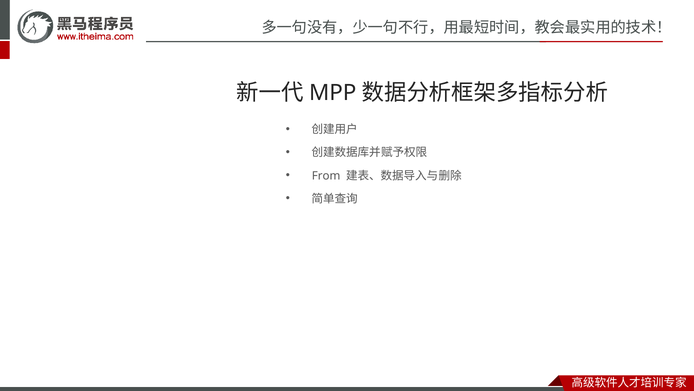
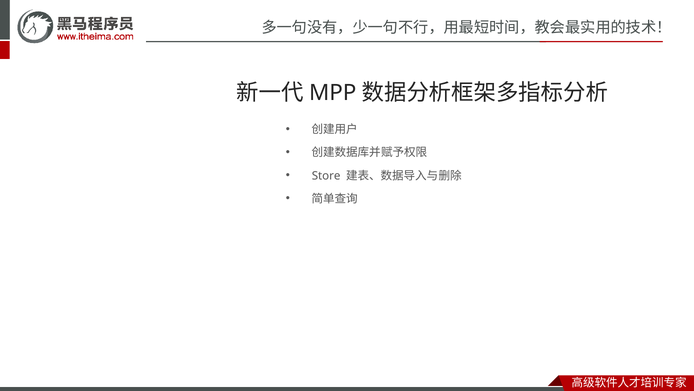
From: From -> Store
